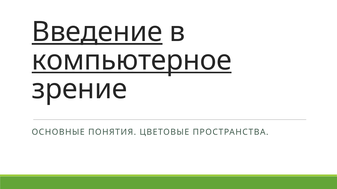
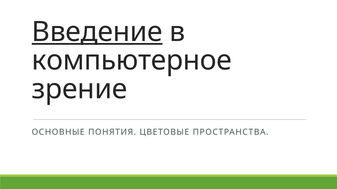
компьютерное underline: present -> none
